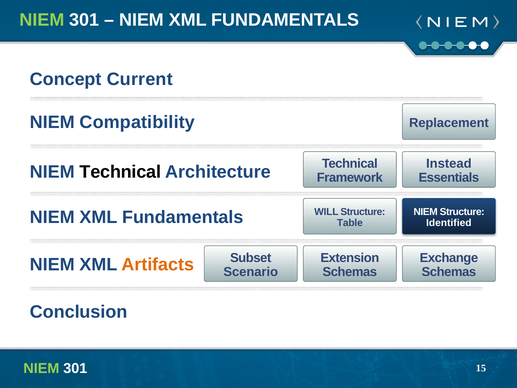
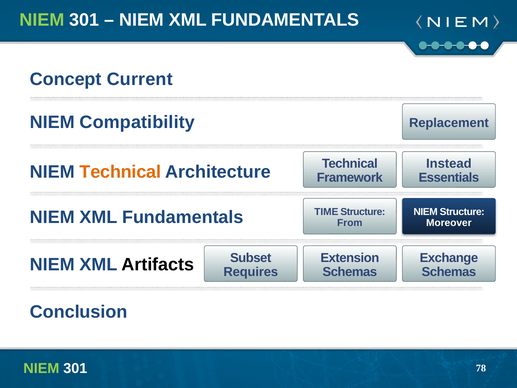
Technical at (120, 172) colour: black -> orange
WILL: WILL -> TIME
Table: Table -> From
Identified: Identified -> Moreover
Artifacts colour: orange -> black
Scenario: Scenario -> Requires
15: 15 -> 78
